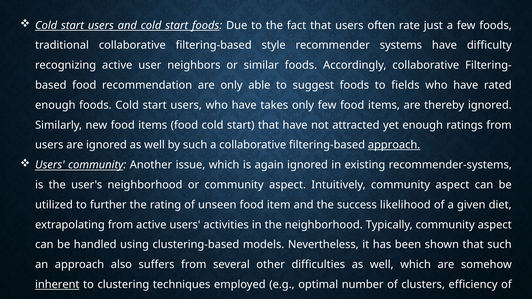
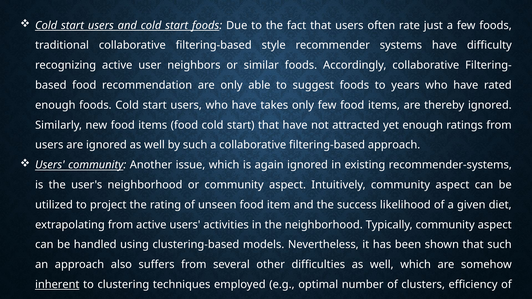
fields: fields -> years
approach at (394, 145) underline: present -> none
further: further -> project
